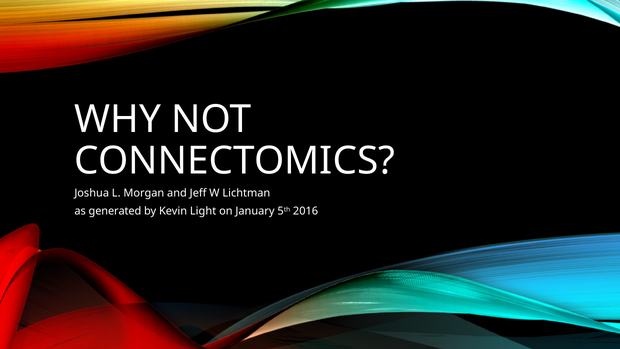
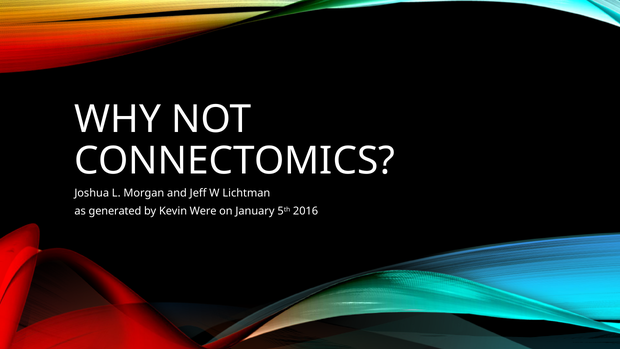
Light: Light -> Were
